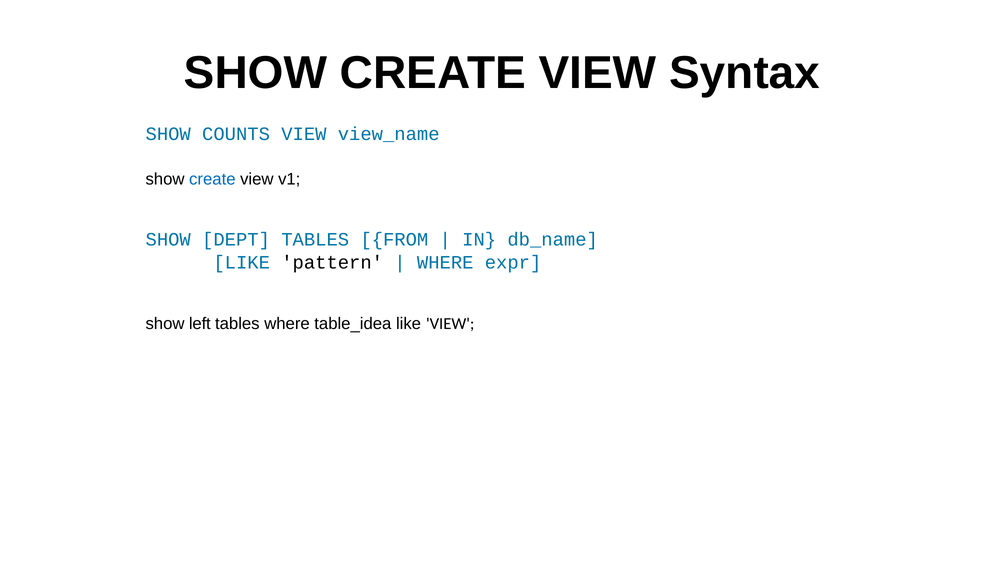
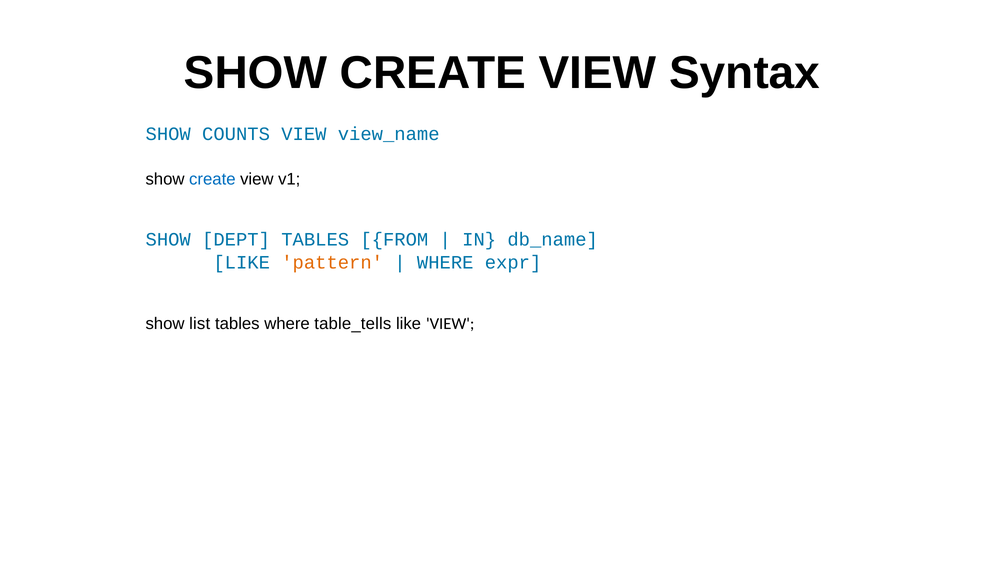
pattern colour: black -> orange
left: left -> list
table_idea: table_idea -> table_tells
